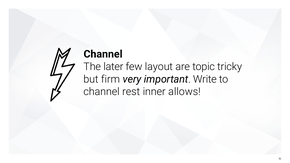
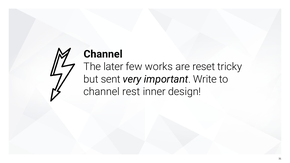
layout: layout -> works
topic: topic -> reset
firm: firm -> sent
allows: allows -> design
